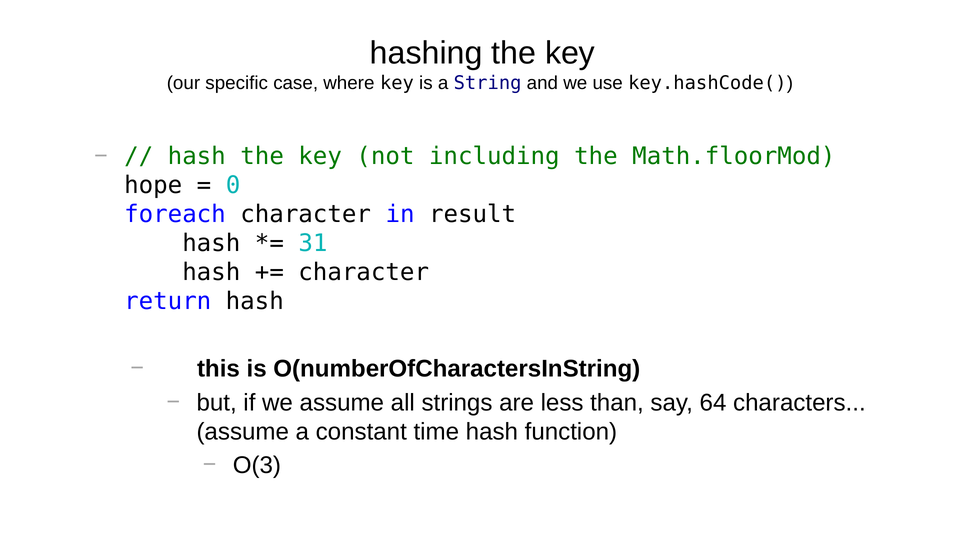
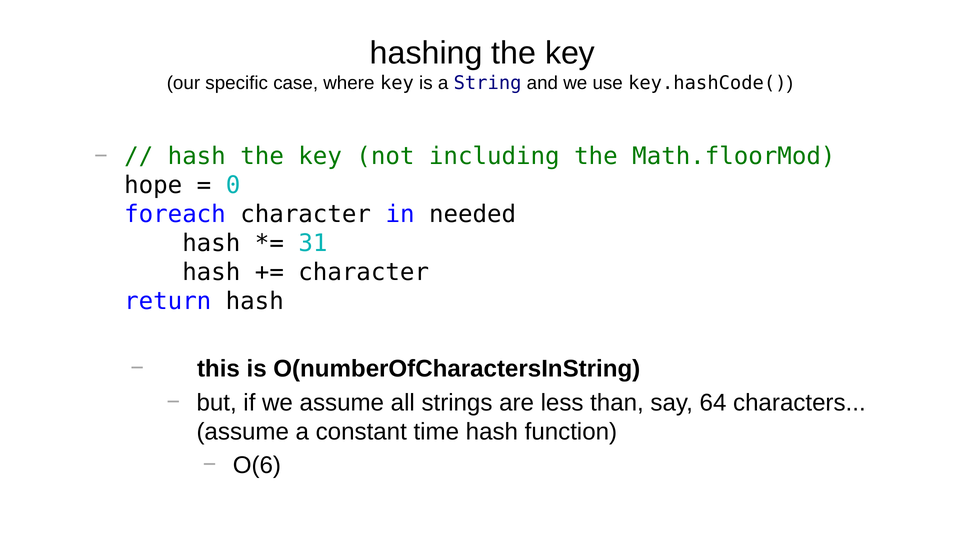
result: result -> needed
O(3: O(3 -> O(6
